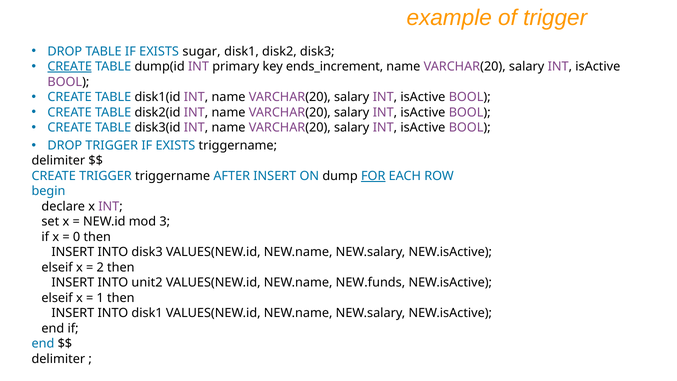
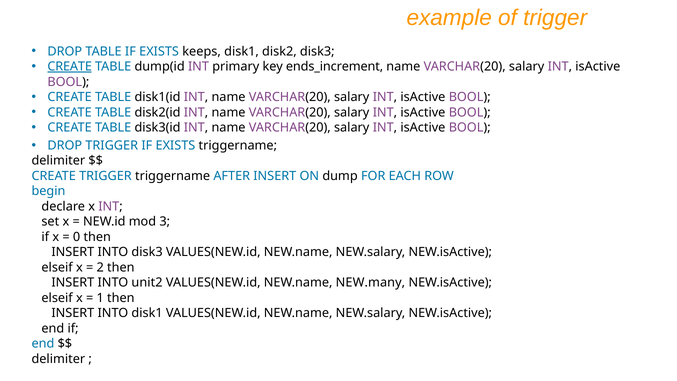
sugar: sugar -> keeps
FOR underline: present -> none
NEW.funds: NEW.funds -> NEW.many
